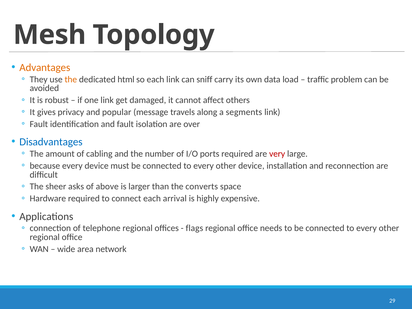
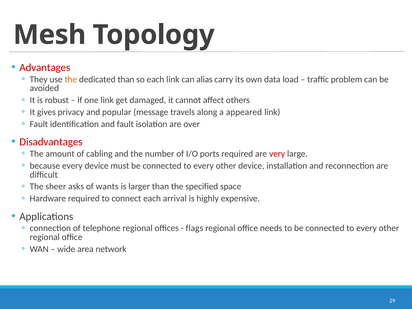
Advantages colour: orange -> red
dedicated html: html -> than
sniff: sniff -> alias
segments: segments -> appeared
Disadvantages colour: blue -> red
above: above -> wants
converts: converts -> specified
